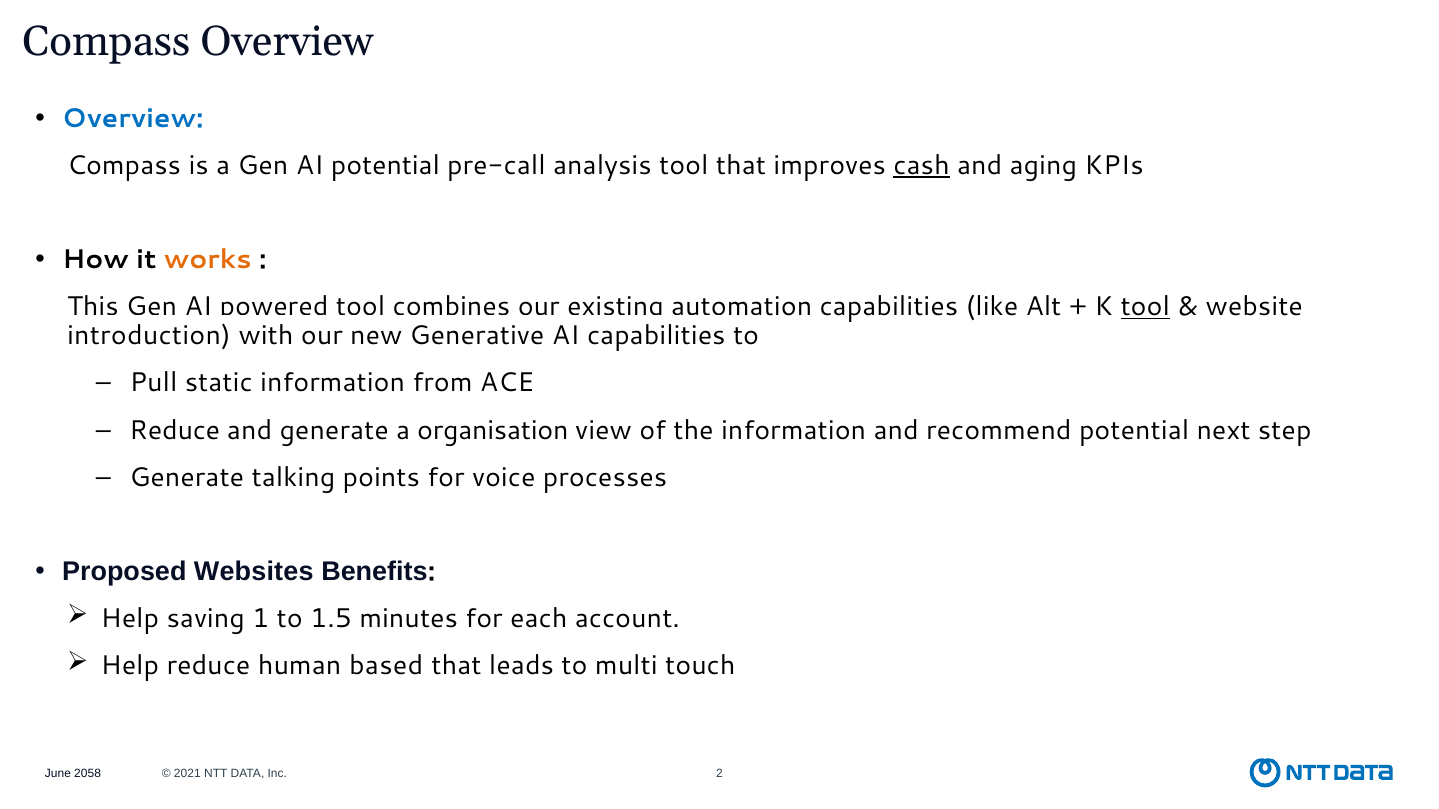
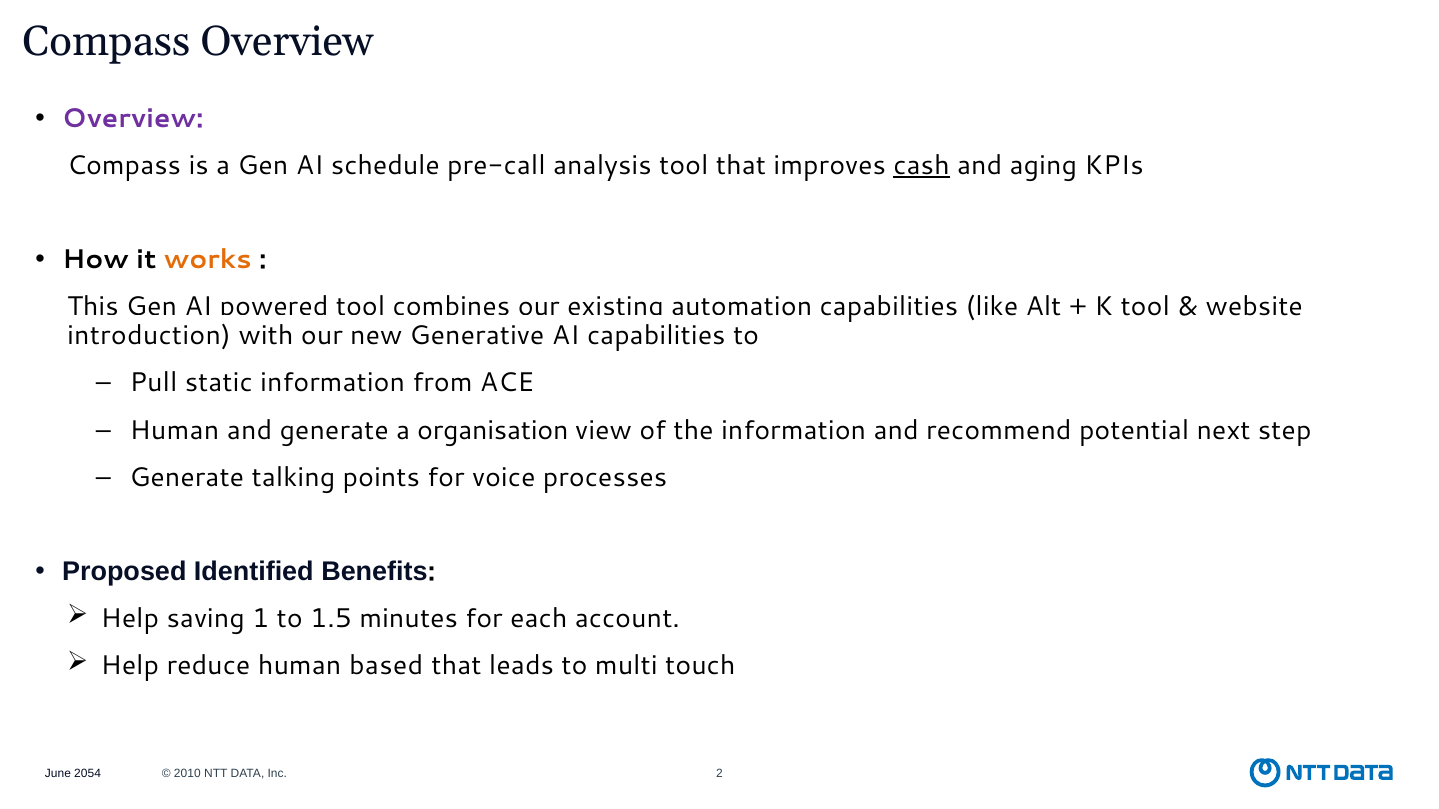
Overview at (133, 119) colour: blue -> purple
AI potential: potential -> schedule
tool at (1145, 307) underline: present -> none
Reduce at (175, 430): Reduce -> Human
Websites: Websites -> Identified
2058: 2058 -> 2054
2021: 2021 -> 2010
